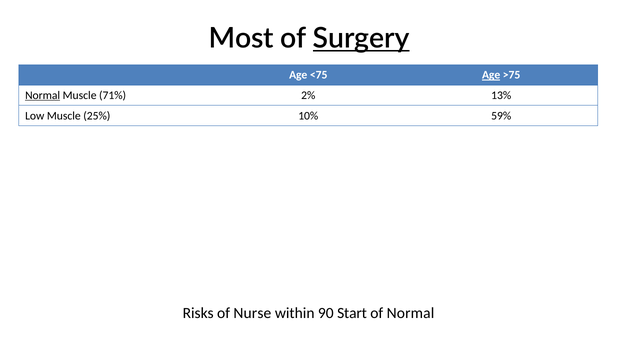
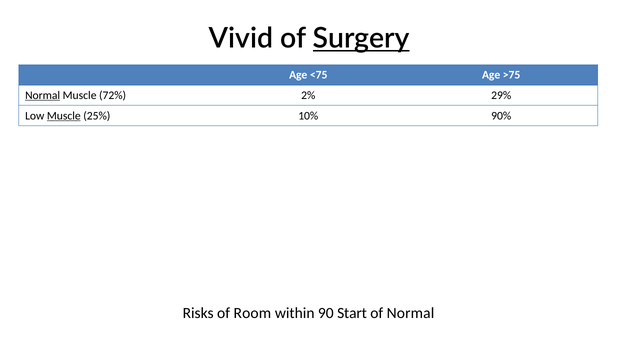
Most: Most -> Vivid
Age at (491, 75) underline: present -> none
71%: 71% -> 72%
13%: 13% -> 29%
Muscle at (64, 116) underline: none -> present
59%: 59% -> 90%
Nurse: Nurse -> Room
